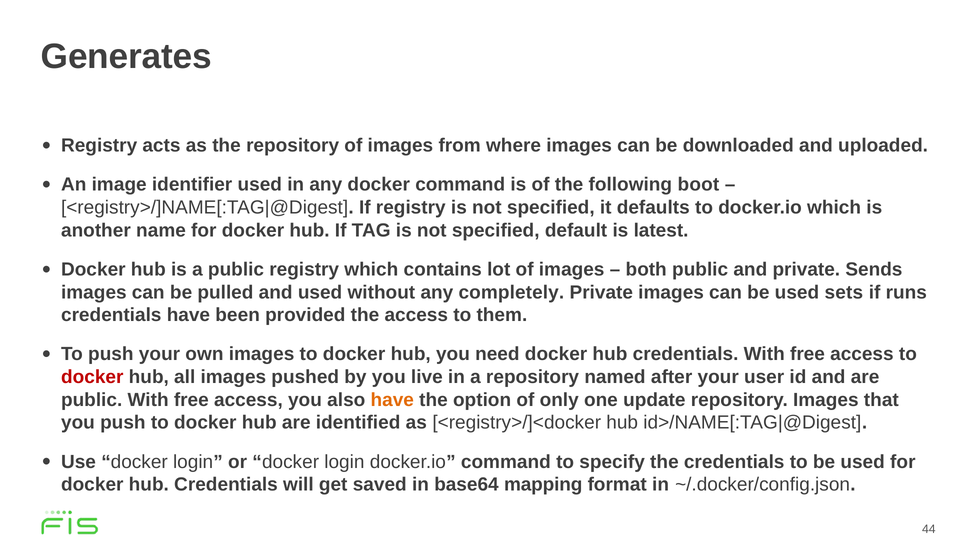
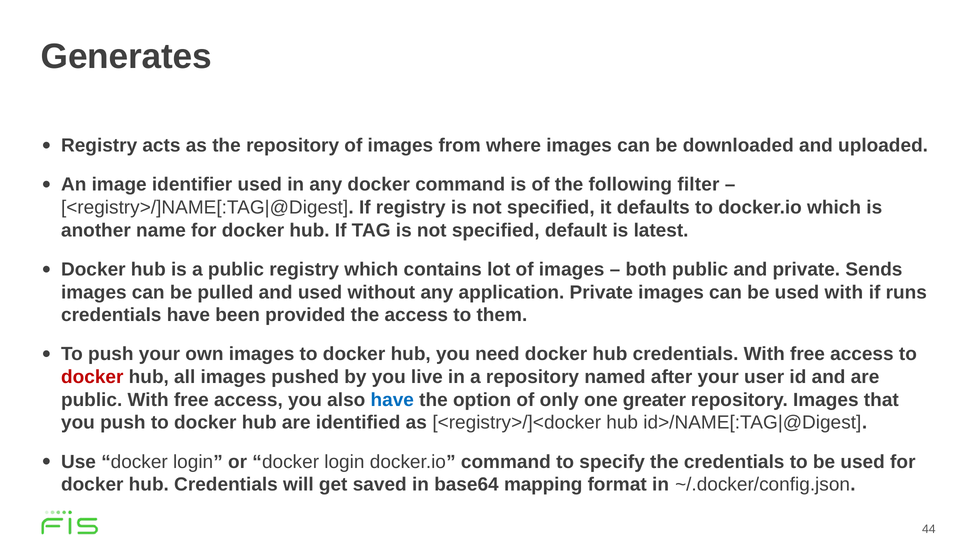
boot: boot -> filter
completely: completely -> application
used sets: sets -> with
have at (392, 400) colour: orange -> blue
update: update -> greater
